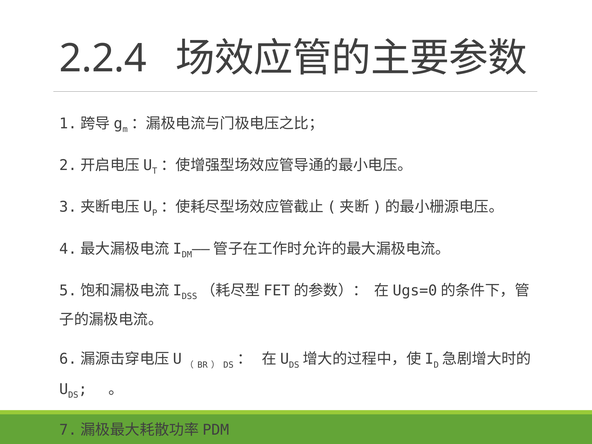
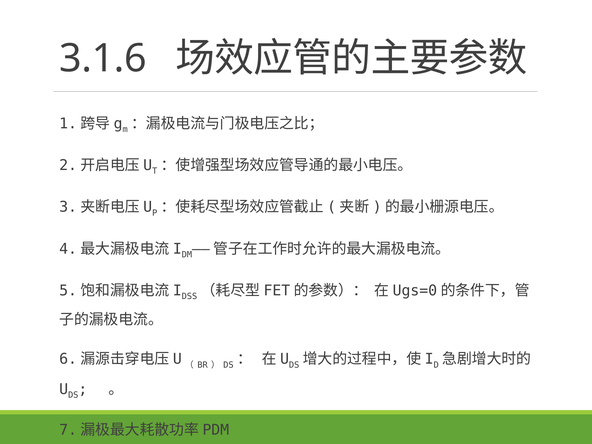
2.2.4: 2.2.4 -> 3.1.6
